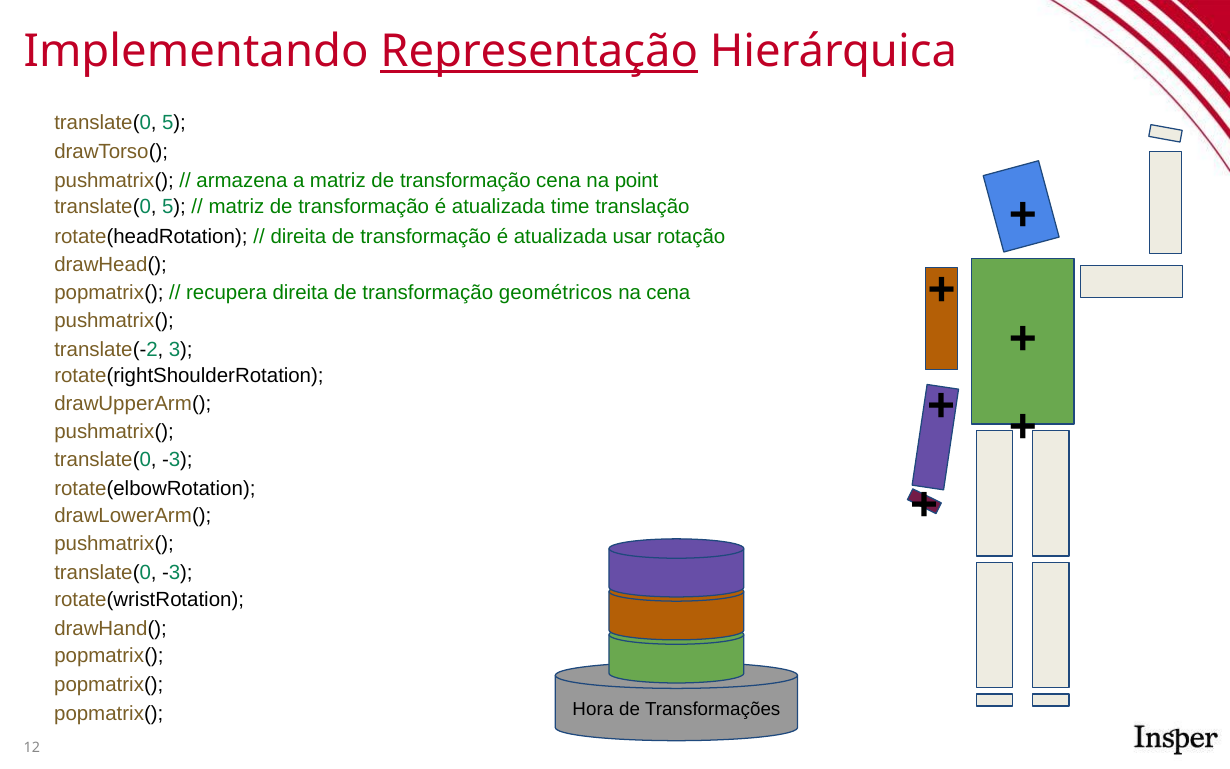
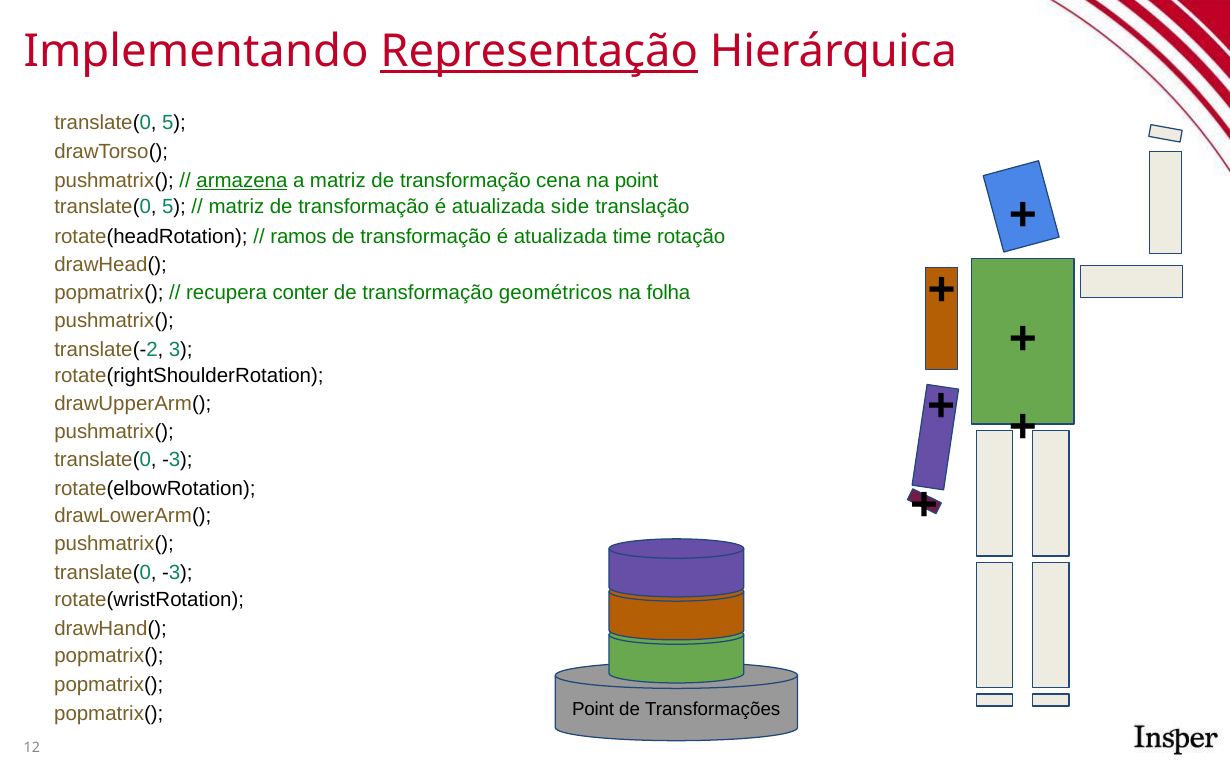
armazena underline: none -> present
time: time -> side
direita at (298, 236): direita -> ramos
usar: usar -> time
recupera direita: direita -> conter
na cena: cena -> folha
Hora at (593, 709): Hora -> Point
